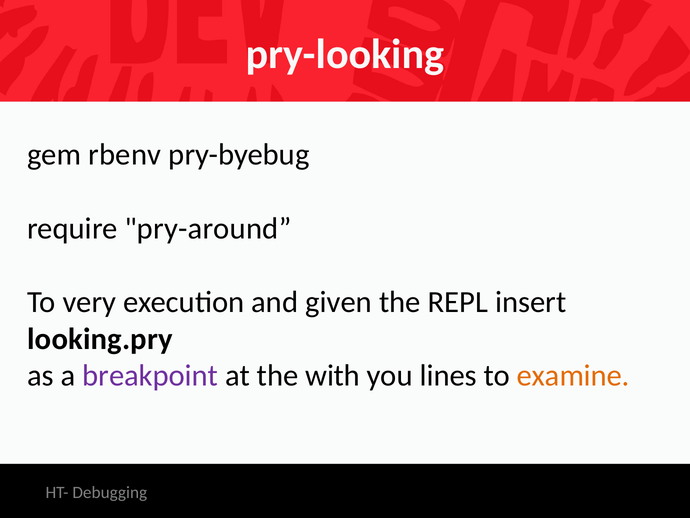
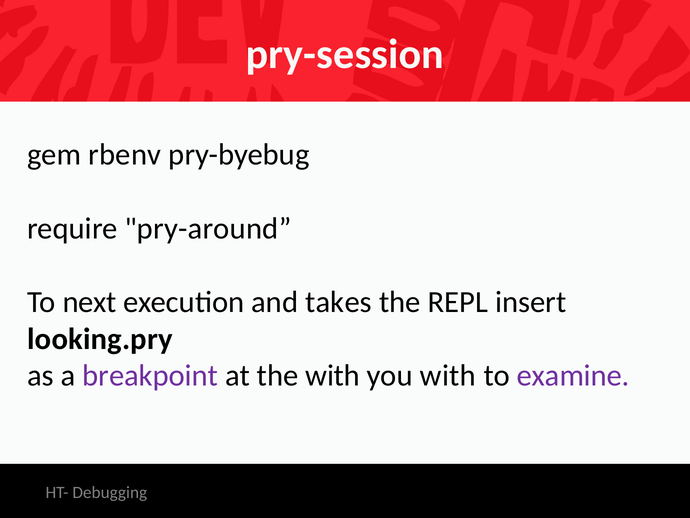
pry-looking: pry-looking -> pry-session
very: very -> next
given: given -> takes
you lines: lines -> with
examine colour: orange -> purple
